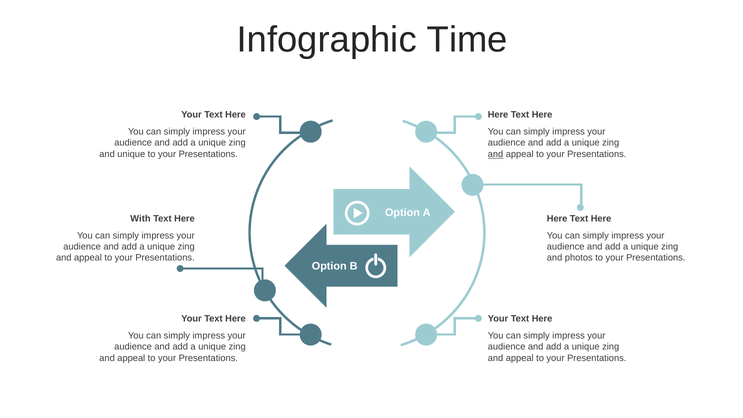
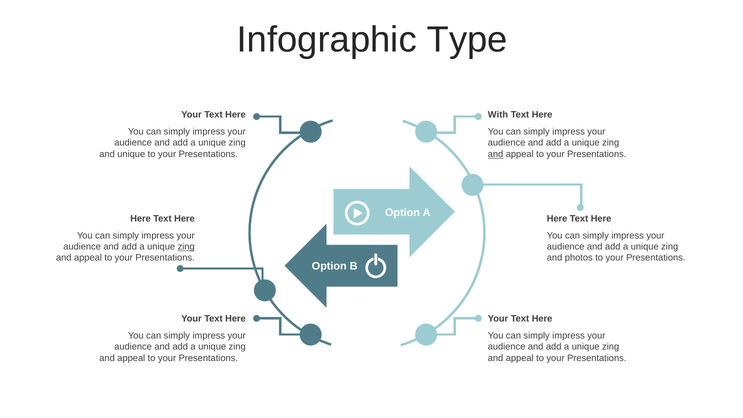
Time: Time -> Type
Here at (498, 115): Here -> With
With at (140, 219): With -> Here
zing at (186, 247) underline: none -> present
